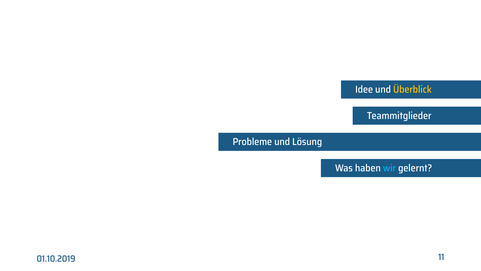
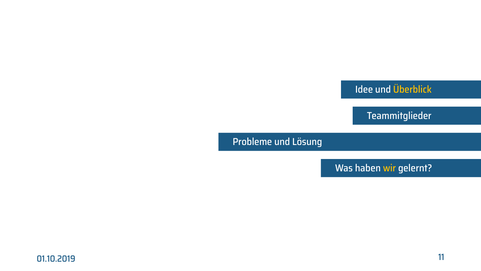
wir colour: light blue -> yellow
